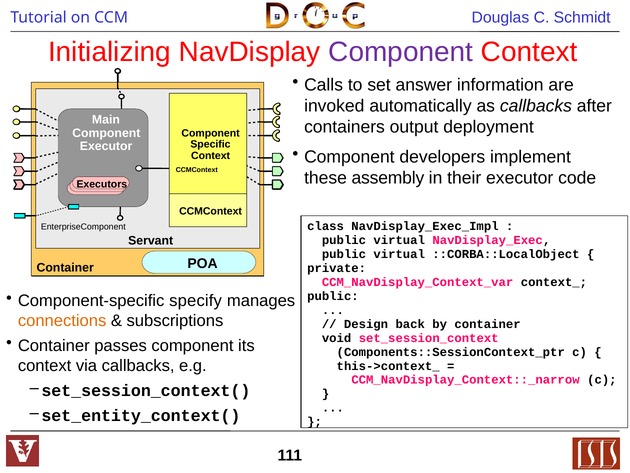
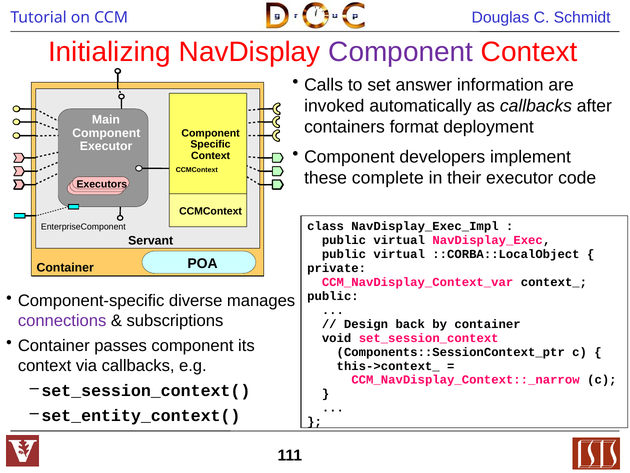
output: output -> format
assembly: assembly -> complete
specify: specify -> diverse
connections colour: orange -> purple
